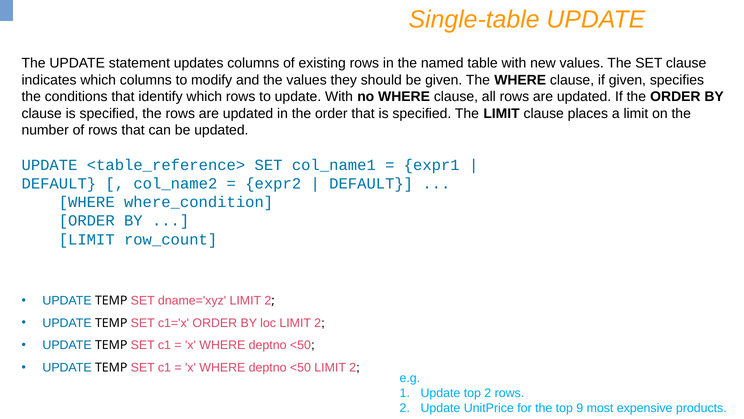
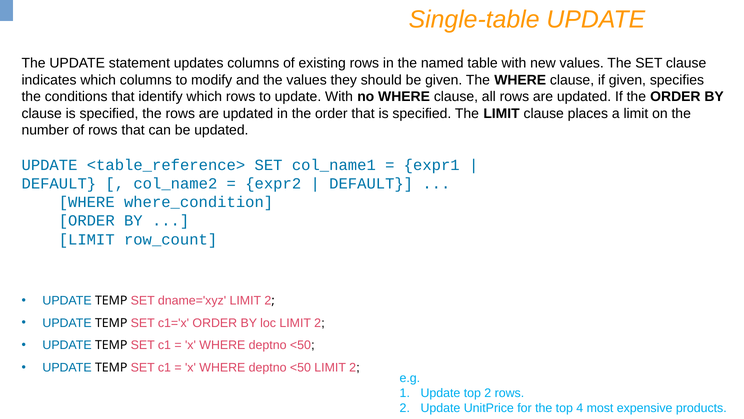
9: 9 -> 4
